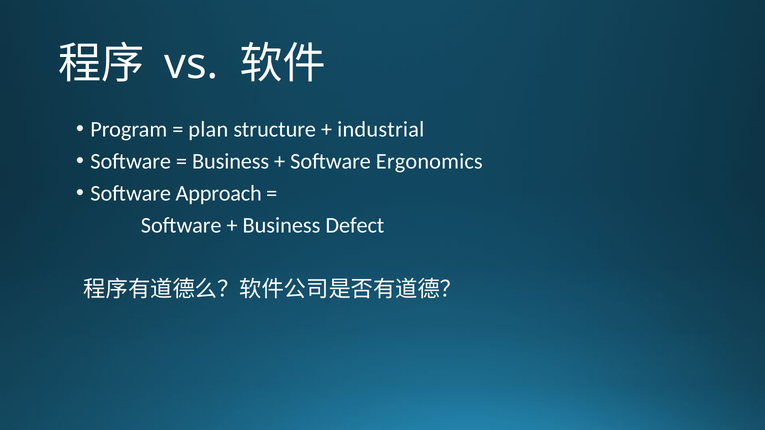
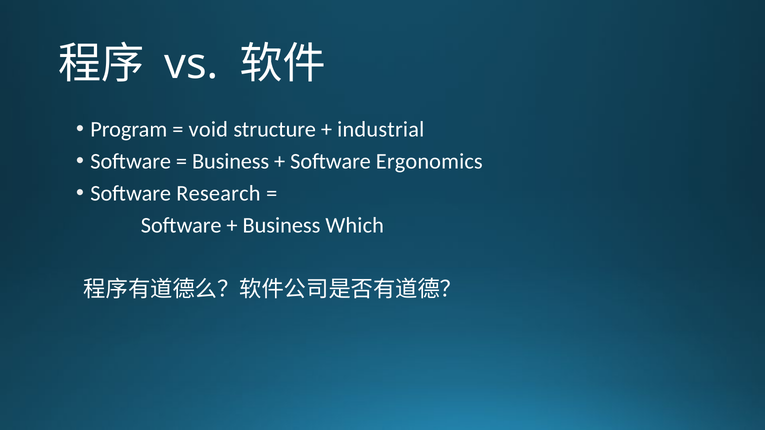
plan: plan -> void
Approach: Approach -> Research
Defect: Defect -> Which
